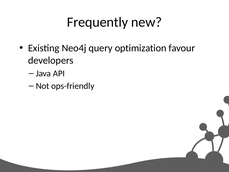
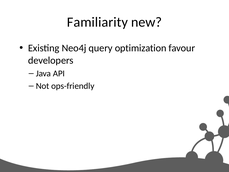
Frequently: Frequently -> Familiarity
